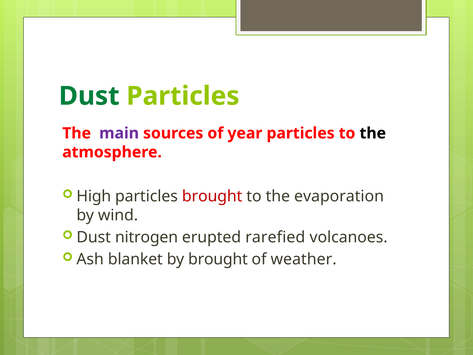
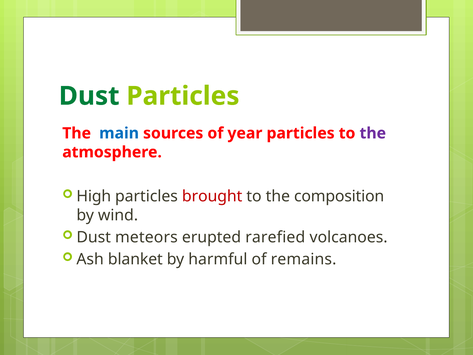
main colour: purple -> blue
the at (373, 133) colour: black -> purple
evaporation: evaporation -> composition
nitrogen: nitrogen -> meteors
by brought: brought -> harmful
weather: weather -> remains
